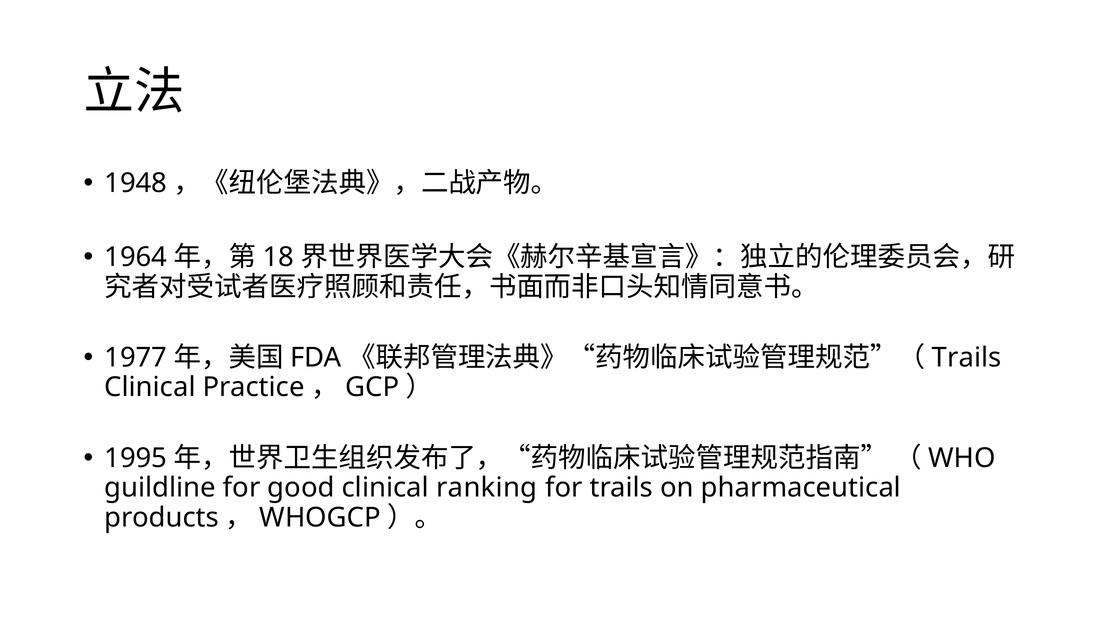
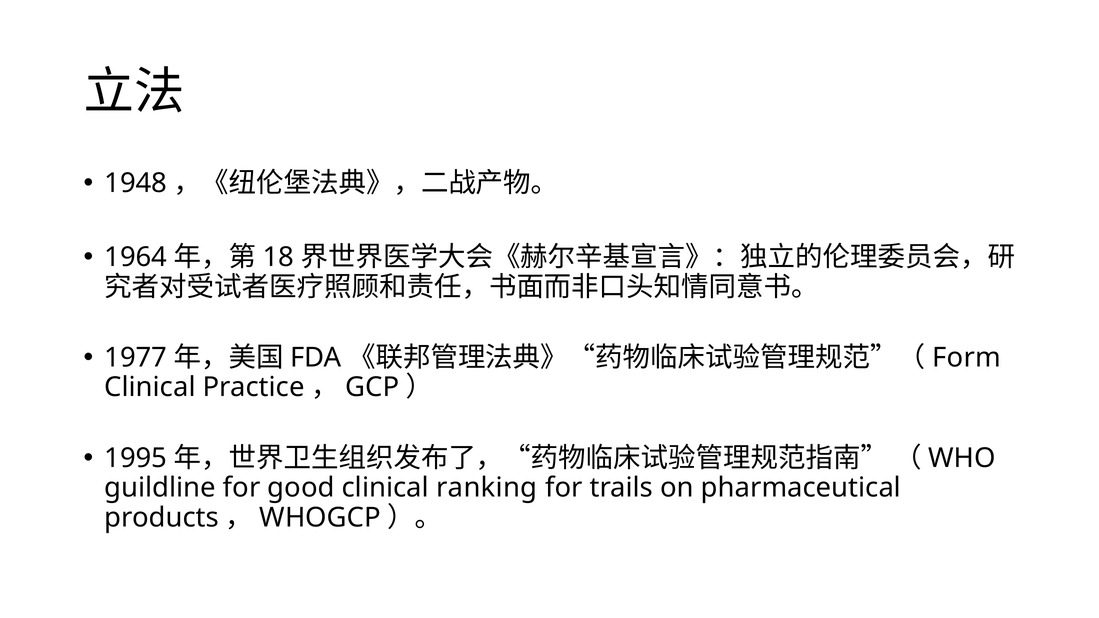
Trails at (967, 358): Trails -> Form
